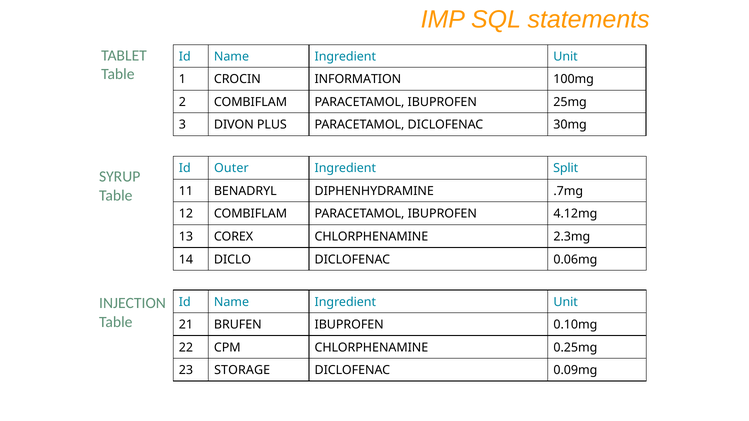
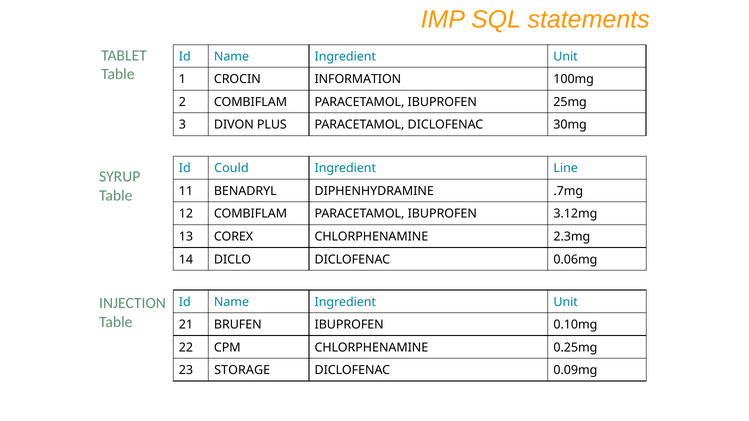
Outer: Outer -> Could
Split: Split -> Line
4.12mg: 4.12mg -> 3.12mg
